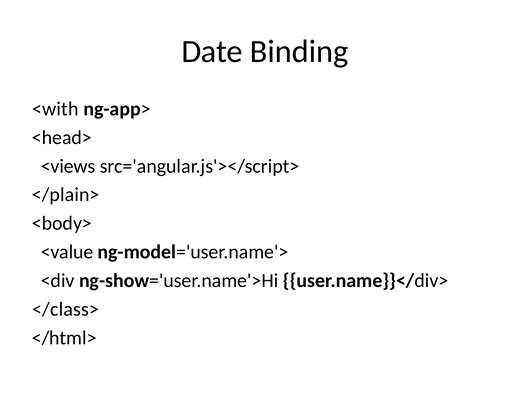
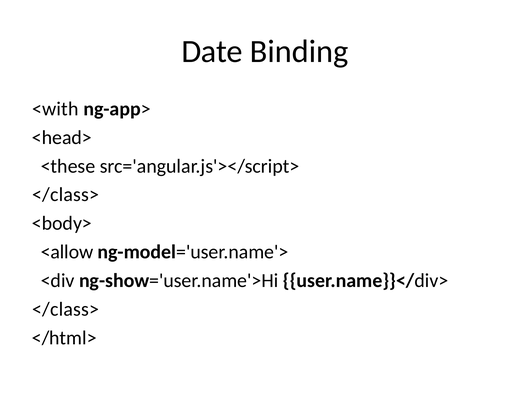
<views: <views -> <these
</plain> at (66, 194): </plain> -> </class>
<value: <value -> <allow
